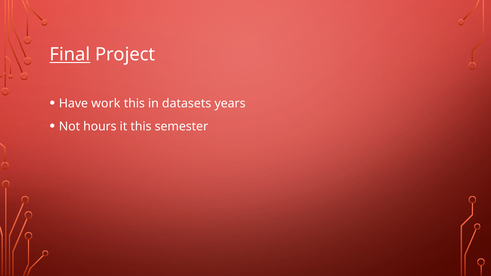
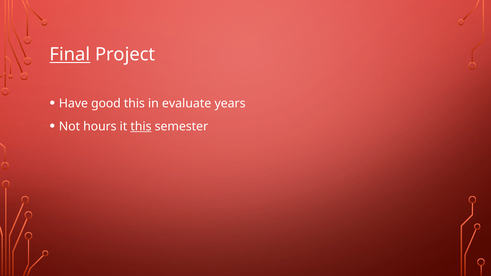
work: work -> good
datasets: datasets -> evaluate
this at (141, 126) underline: none -> present
